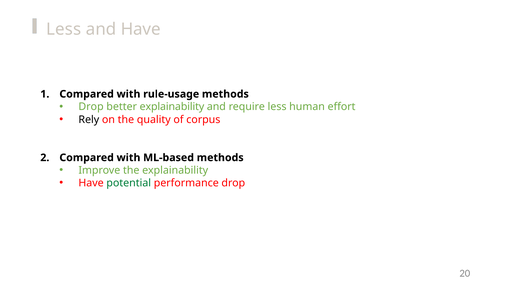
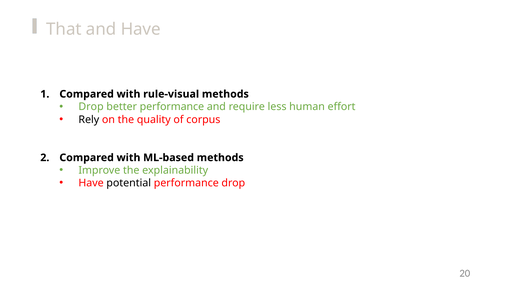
Less at (64, 29): Less -> That
rule-usage: rule-usage -> rule-visual
better explainability: explainability -> performance
potential colour: green -> black
